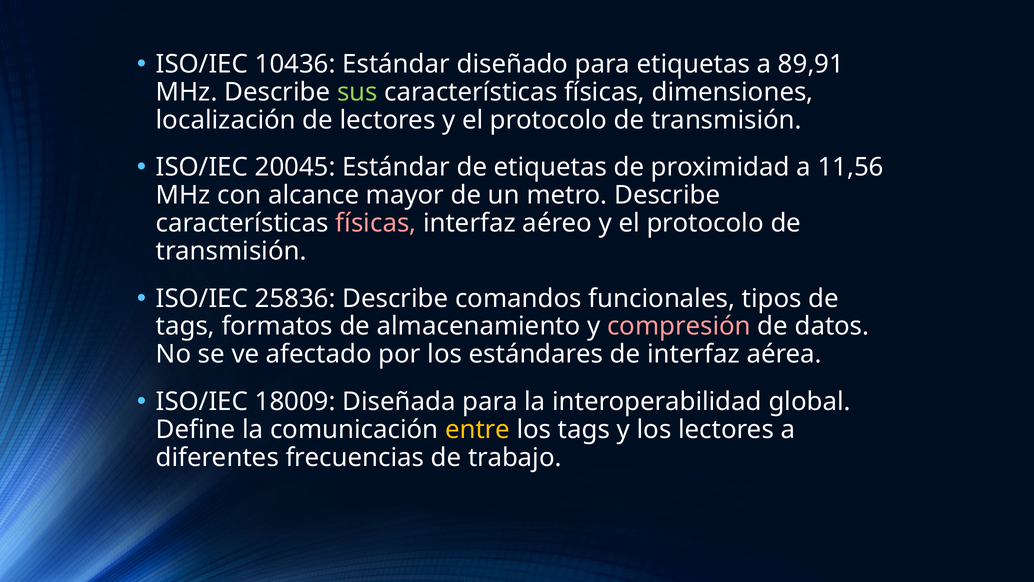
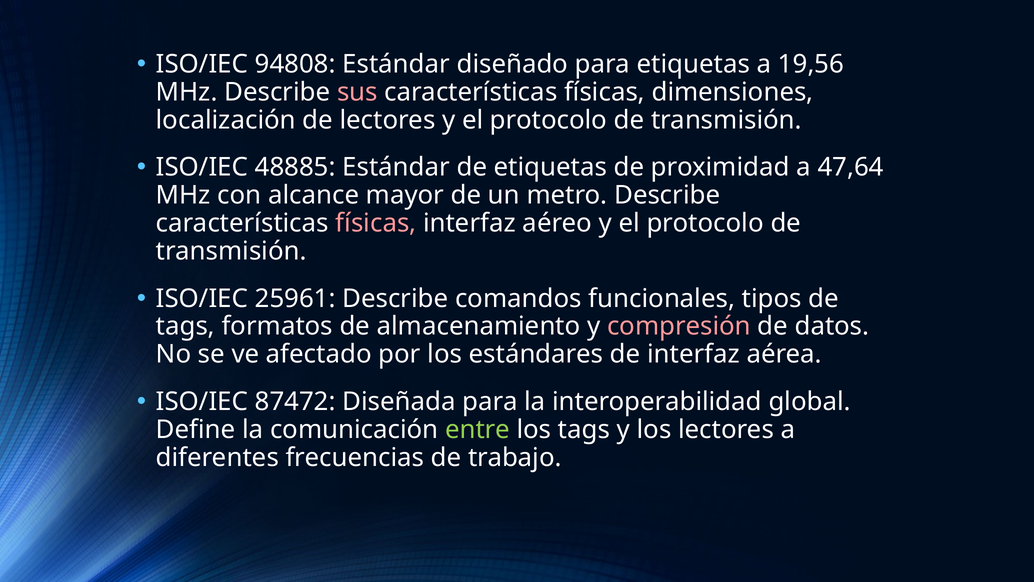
10436: 10436 -> 94808
89,91: 89,91 -> 19,56
sus colour: light green -> pink
20045: 20045 -> 48885
11,56: 11,56 -> 47,64
25836: 25836 -> 25961
18009: 18009 -> 87472
entre colour: yellow -> light green
